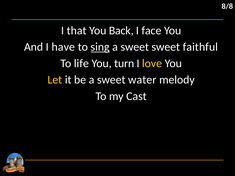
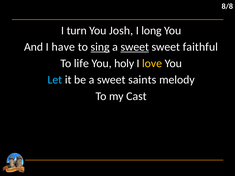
that: that -> turn
Back: Back -> Josh
face: face -> long
sweet at (135, 47) underline: none -> present
turn: turn -> holy
Let colour: yellow -> light blue
water: water -> saints
